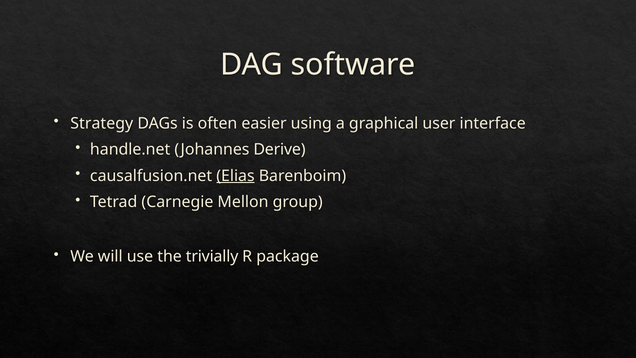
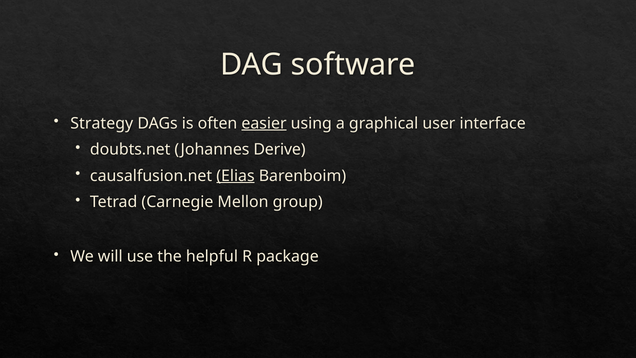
easier underline: none -> present
handle.net: handle.net -> doubts.net
trivially: trivially -> helpful
